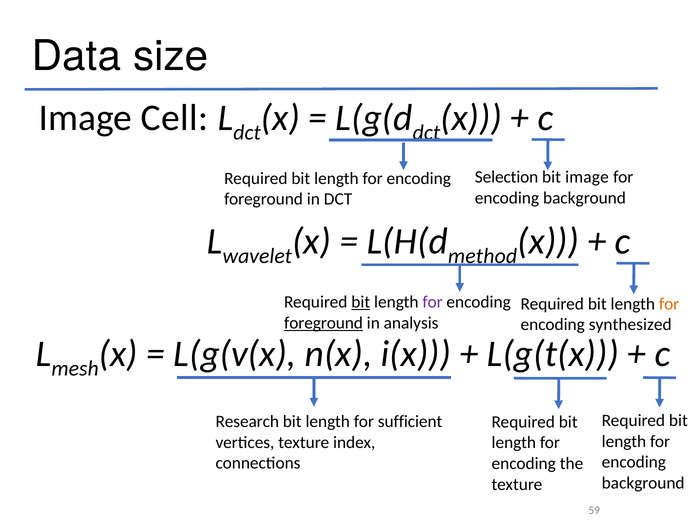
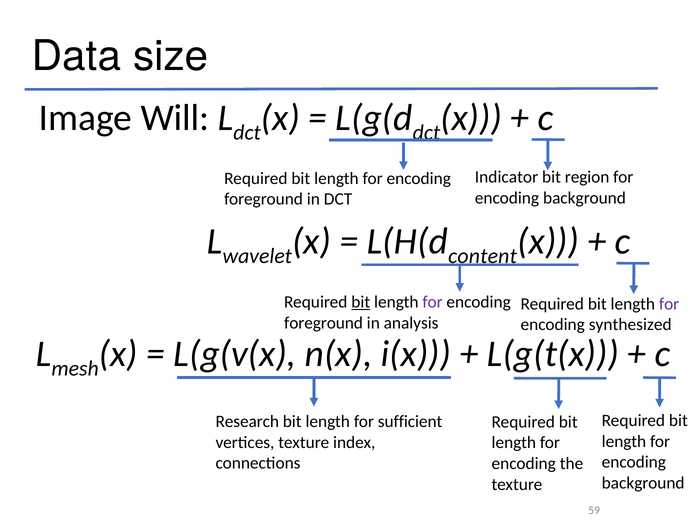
Cell: Cell -> Will
Selection: Selection -> Indicator
bit image: image -> region
method: method -> content
for at (669, 304) colour: orange -> purple
foreground at (324, 323) underline: present -> none
